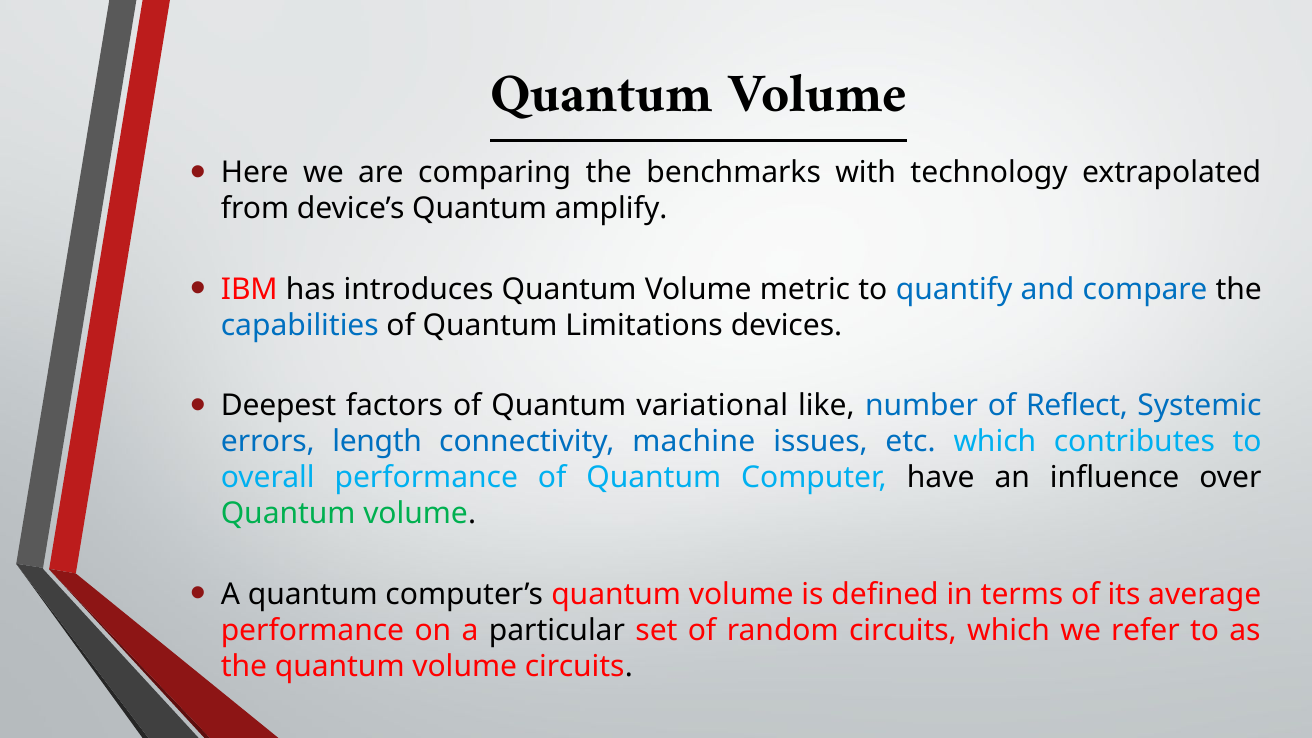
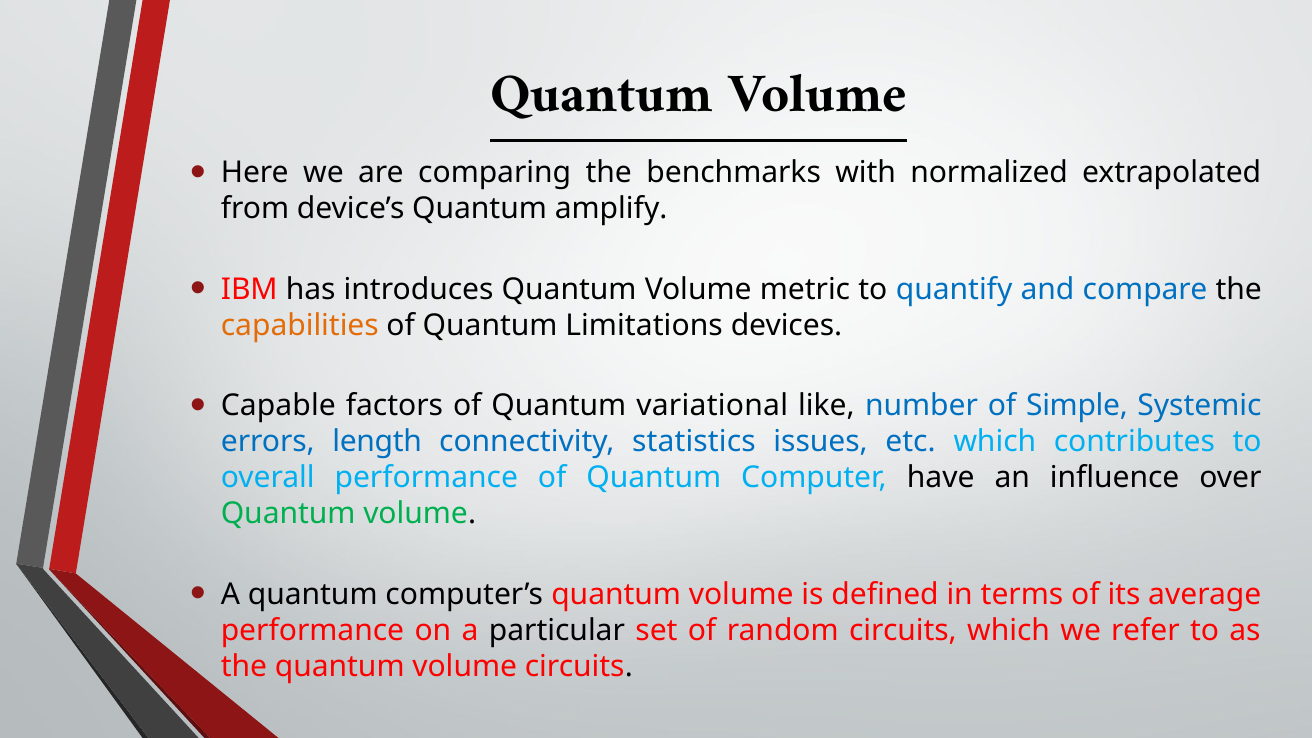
technology: technology -> normalized
capabilities colour: blue -> orange
Deepest: Deepest -> Capable
Reflect: Reflect -> Simple
machine: machine -> statistics
